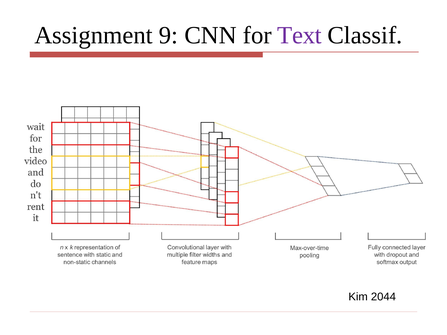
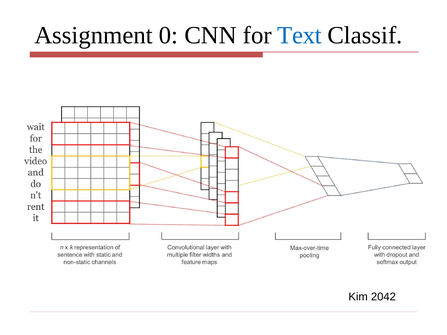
9: 9 -> 0
Text colour: purple -> blue
2044: 2044 -> 2042
